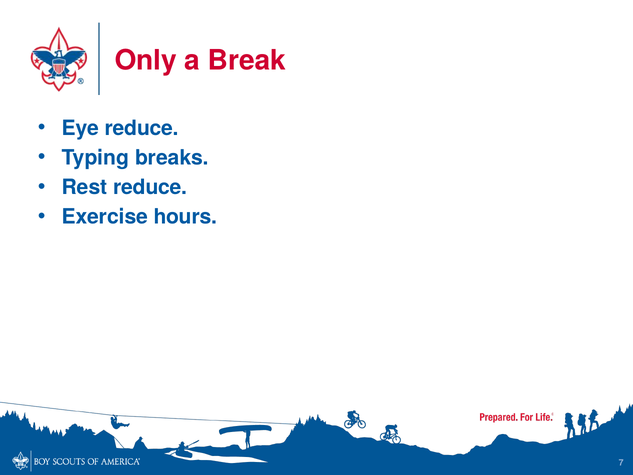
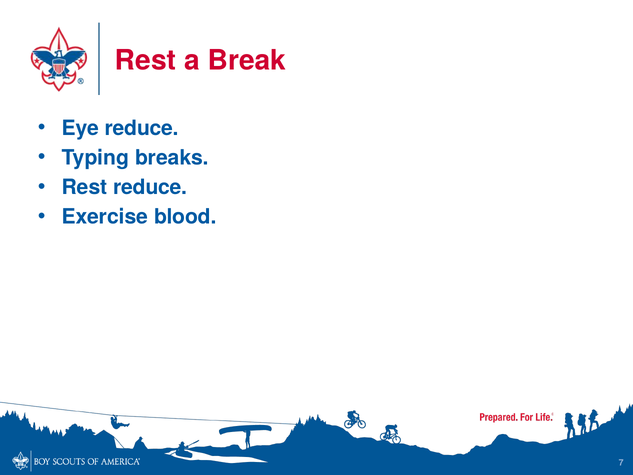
Only at (146, 61): Only -> Rest
hours: hours -> blood
